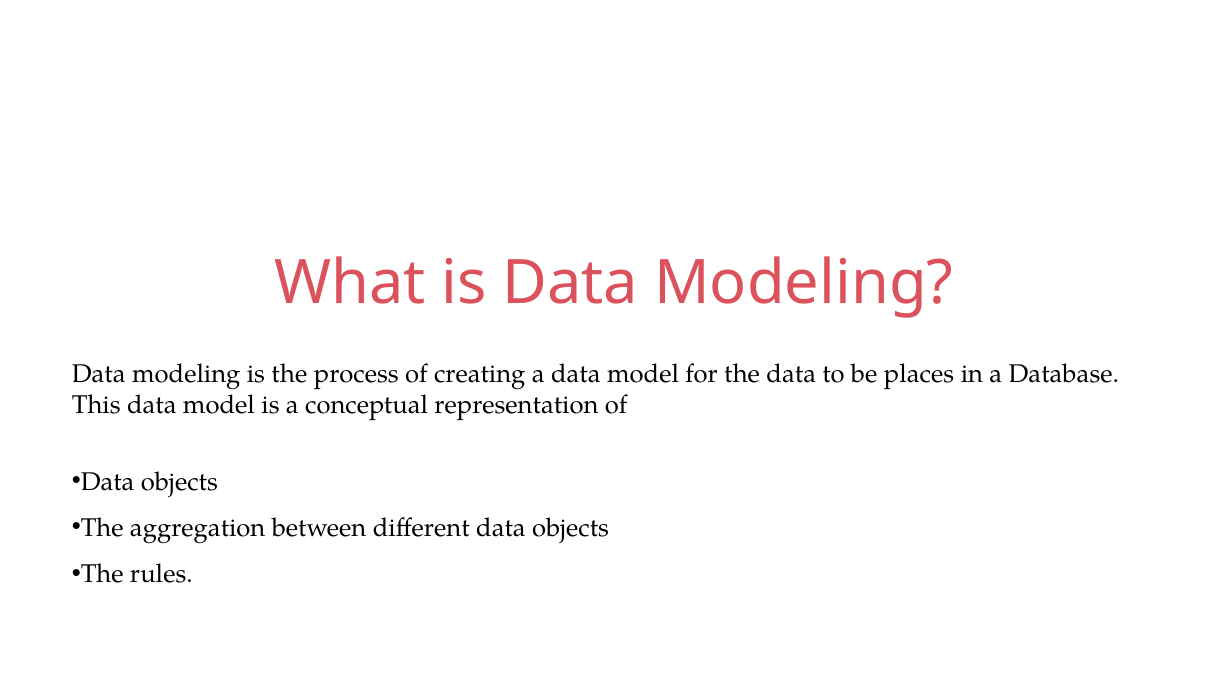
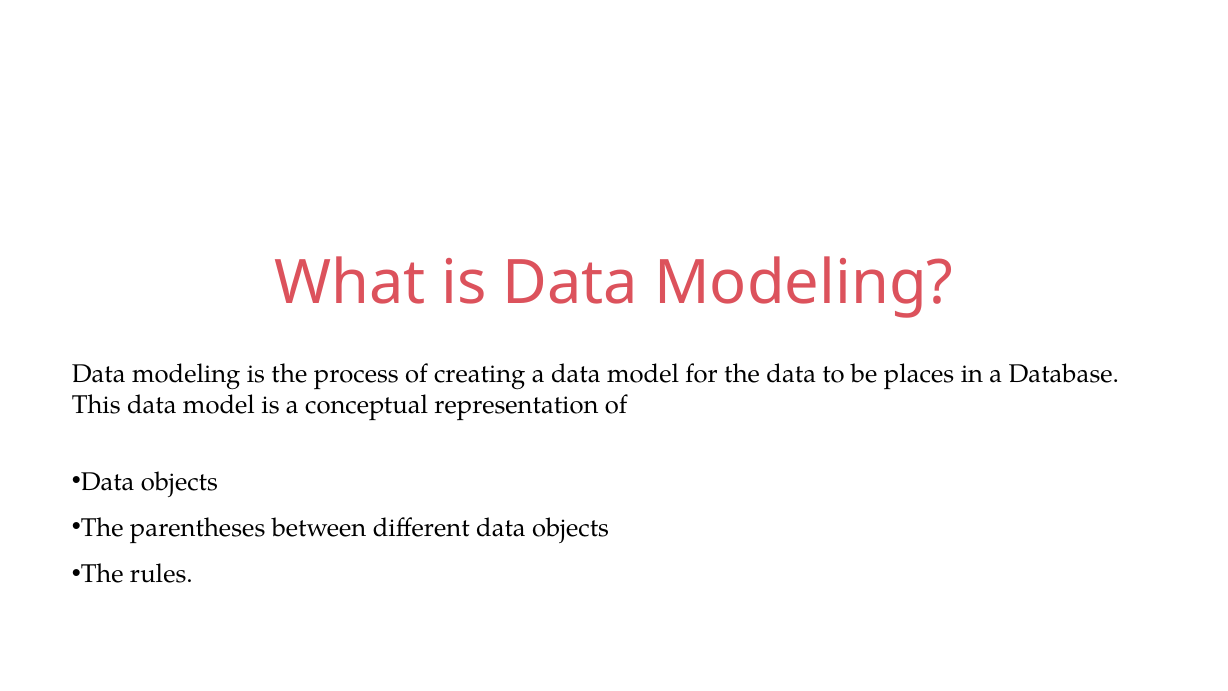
aggregation: aggregation -> parentheses
